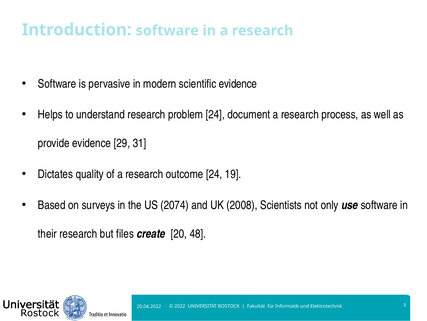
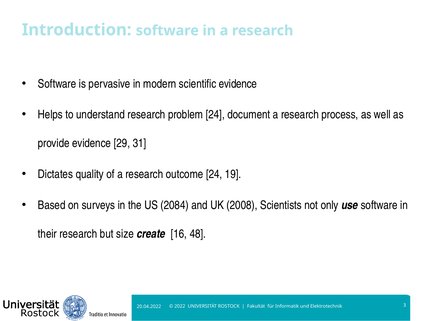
2074: 2074 -> 2084
files: files -> size
20: 20 -> 16
